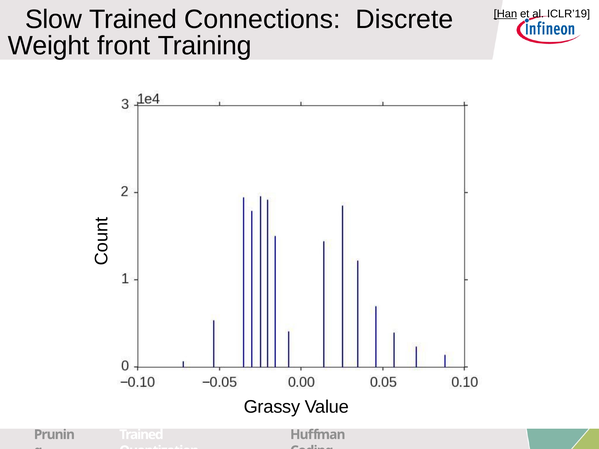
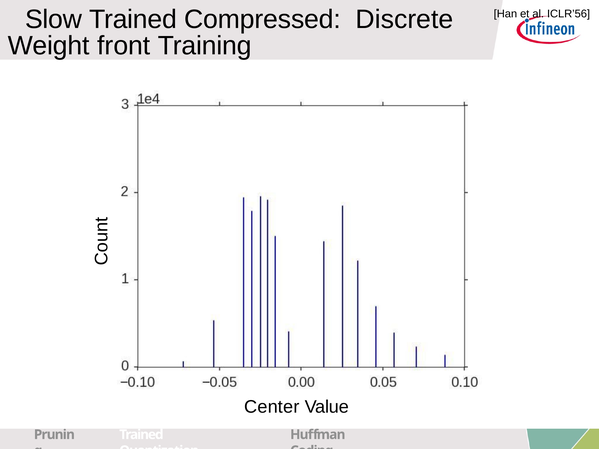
Connections: Connections -> Compressed
Han underline: present -> none
ICLR’19: ICLR’19 -> ICLR’56
Grassy: Grassy -> Center
